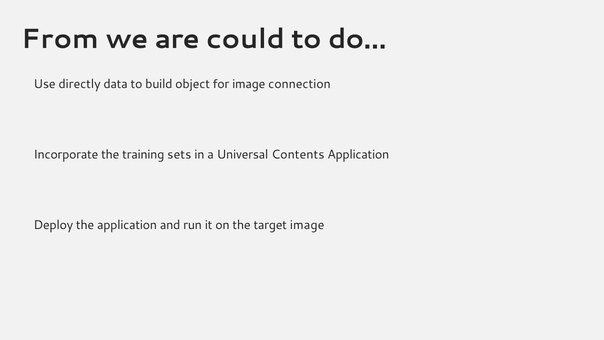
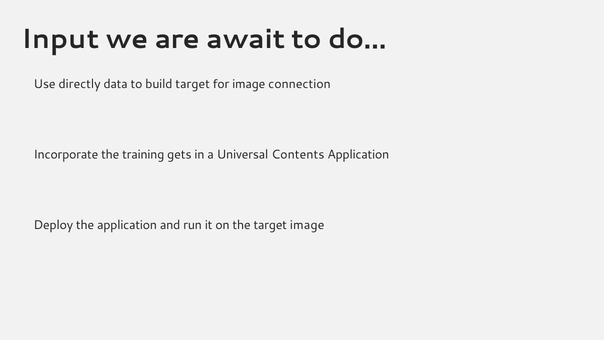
From: From -> Input
could: could -> await
build object: object -> target
sets: sets -> gets
